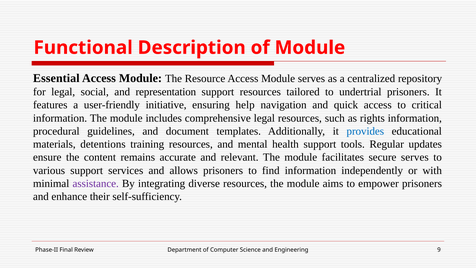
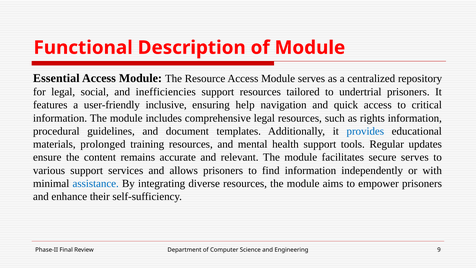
representation: representation -> inefficiencies
initiative: initiative -> inclusive
detentions: detentions -> prolonged
assistance colour: purple -> blue
